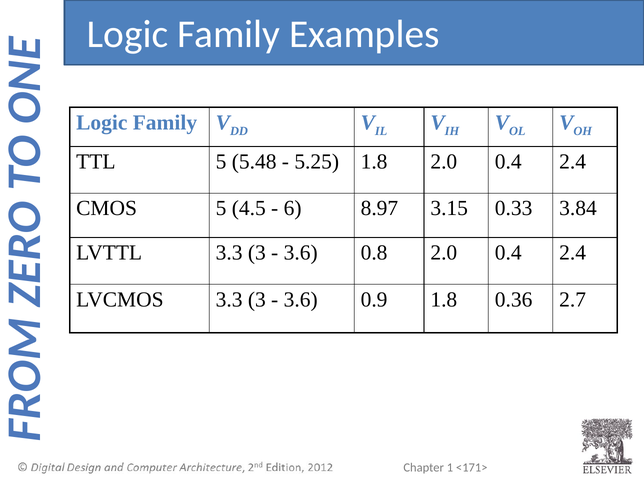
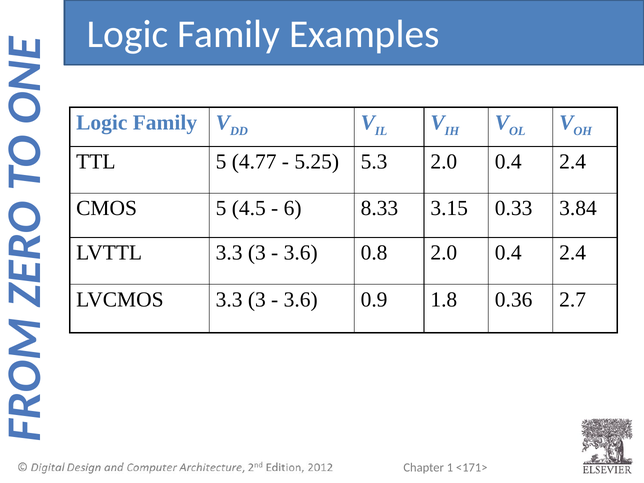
5.48: 5.48 -> 4.77
5.25 1.8: 1.8 -> 5.3
8.97: 8.97 -> 8.33
